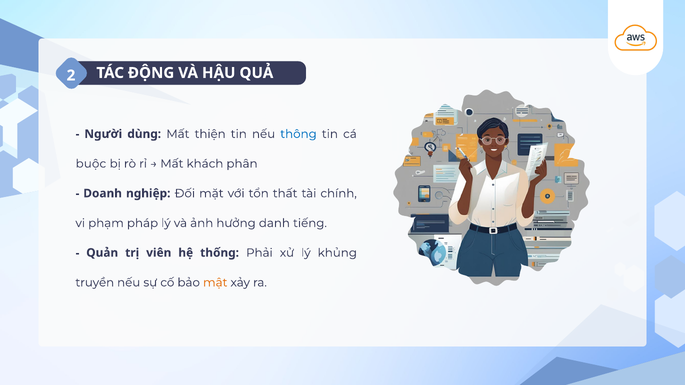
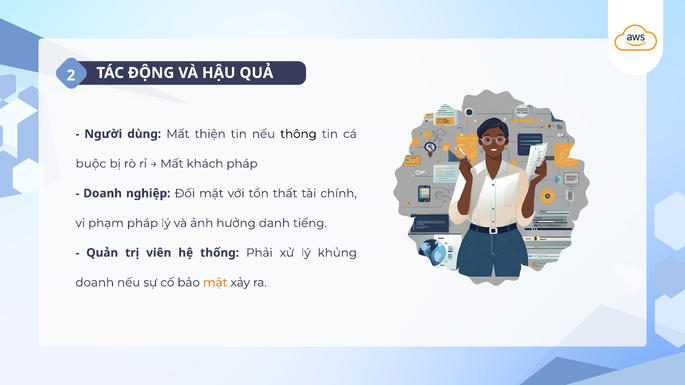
thông colour: blue -> black
khách phân: phân -> pháp
truyền at (95, 283): truyền -> doanh
